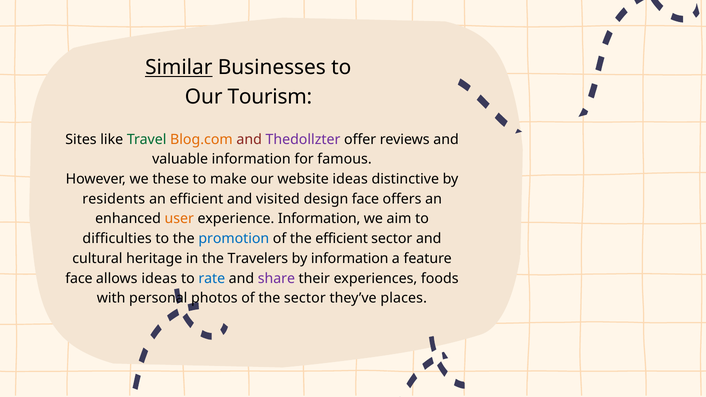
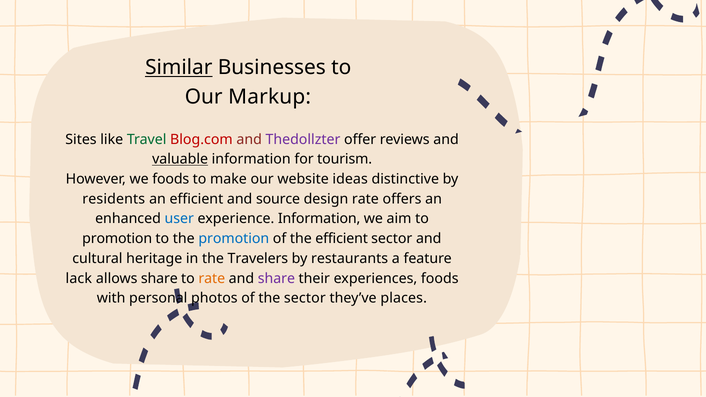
Tourism: Tourism -> Markup
Blog.com colour: orange -> red
valuable underline: none -> present
famous: famous -> tourism
we these: these -> foods
visited: visited -> source
design face: face -> rate
user colour: orange -> blue
difficulties at (117, 239): difficulties -> promotion
by information: information -> restaurants
face at (79, 278): face -> lack
allows ideas: ideas -> share
rate at (212, 278) colour: blue -> orange
